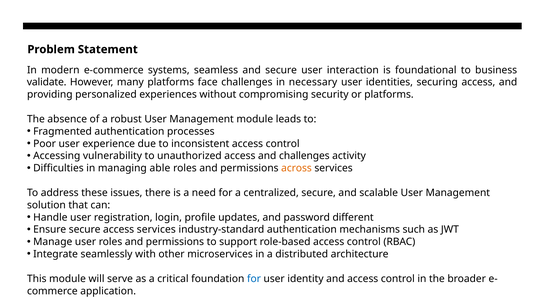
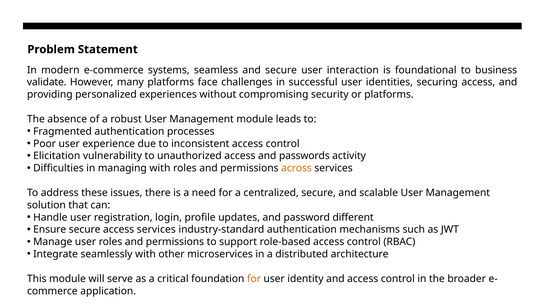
necessary: necessary -> successful
Accessing: Accessing -> Elicitation
and challenges: challenges -> passwords
managing able: able -> with
for at (254, 278) colour: blue -> orange
